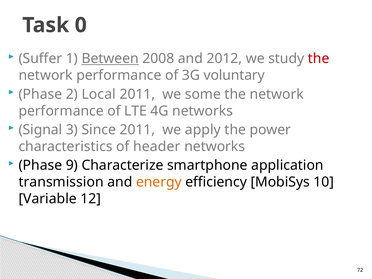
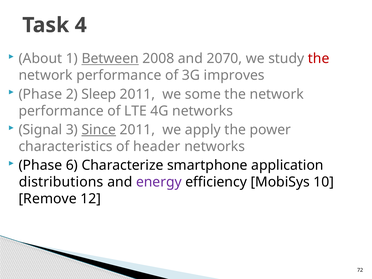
0: 0 -> 4
Suffer: Suffer -> About
2012: 2012 -> 2070
voluntary: voluntary -> improves
Local: Local -> Sleep
Since underline: none -> present
9: 9 -> 6
transmission: transmission -> distributions
energy colour: orange -> purple
Variable: Variable -> Remove
